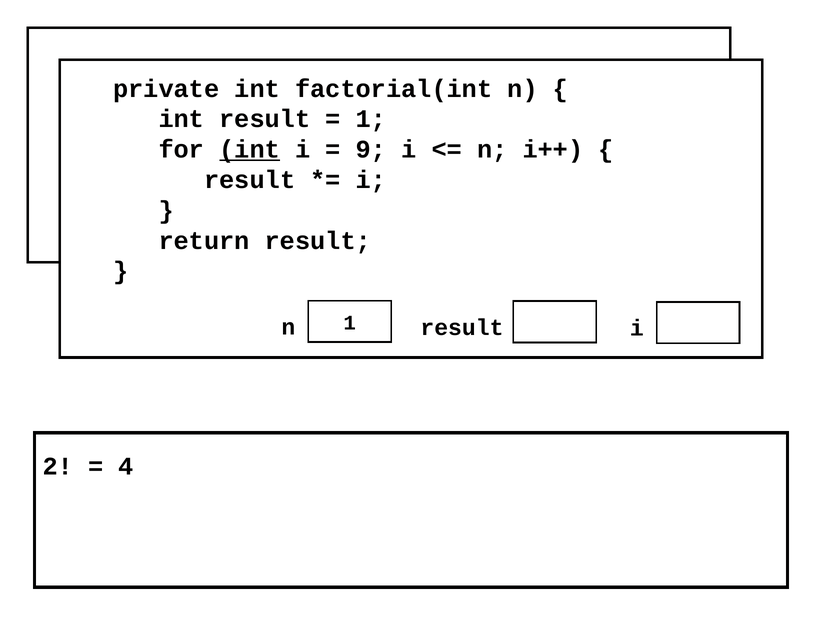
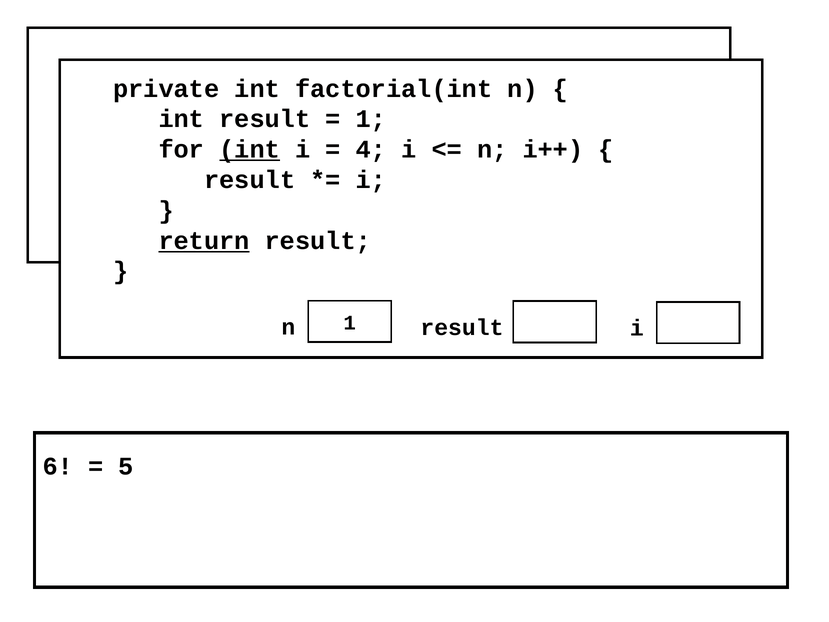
9: 9 -> 4
return underline: none -> present
2: 2 -> 6
4: 4 -> 5
